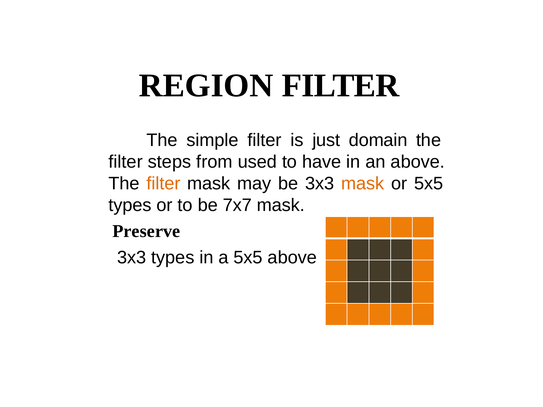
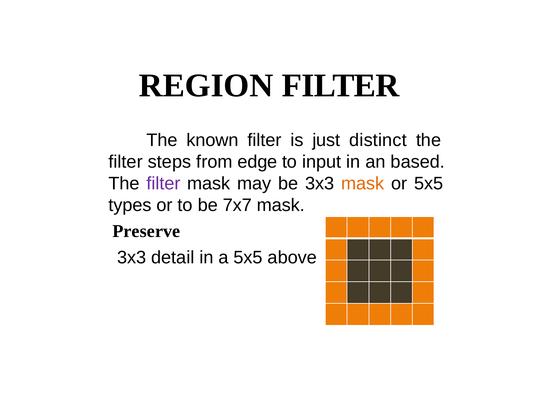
simple: simple -> known
domain: domain -> distinct
used: used -> edge
have: have -> input
an above: above -> based
filter at (163, 184) colour: orange -> purple
3x3 types: types -> detail
